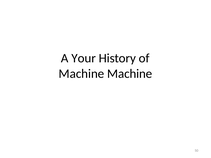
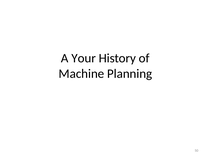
Machine Machine: Machine -> Planning
